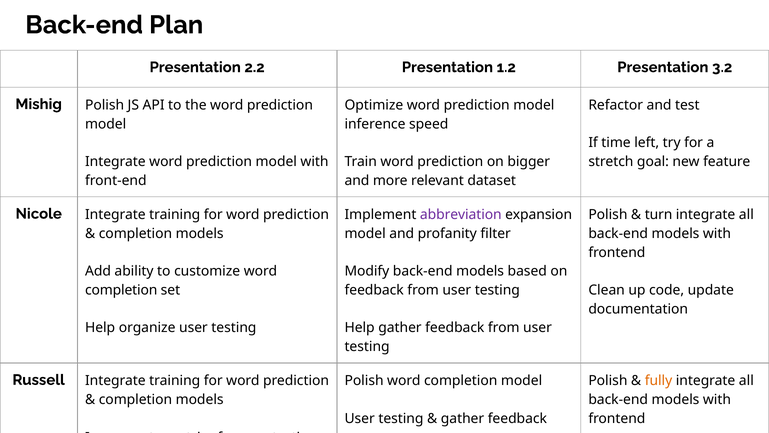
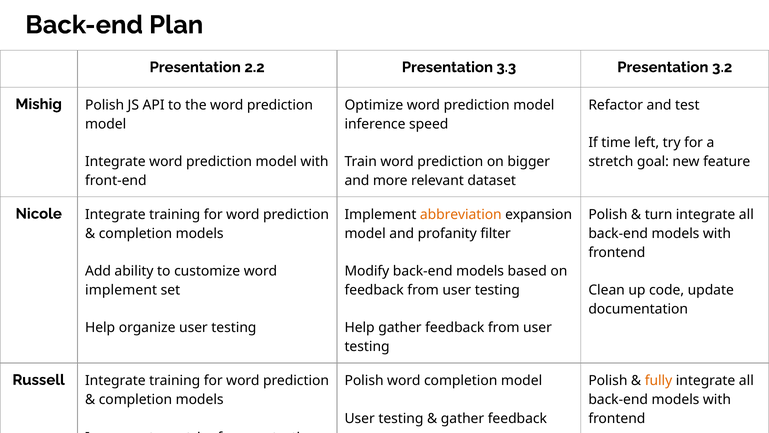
1.2: 1.2 -> 3.3
abbreviation colour: purple -> orange
completion at (121, 290): completion -> implement
